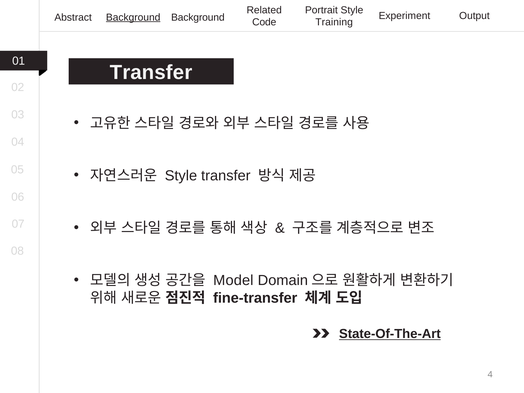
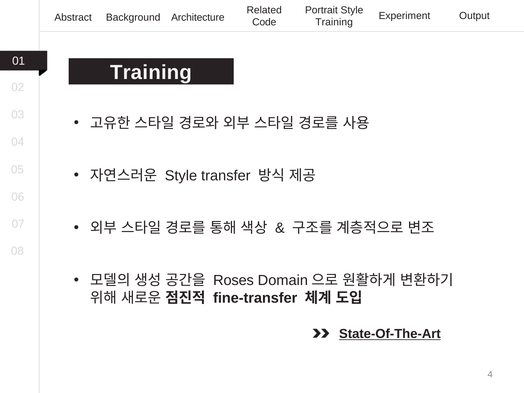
Background at (133, 17) underline: present -> none
Background at (198, 17): Background -> Architecture
Transfer at (151, 73): Transfer -> Training
Model: Model -> Roses
